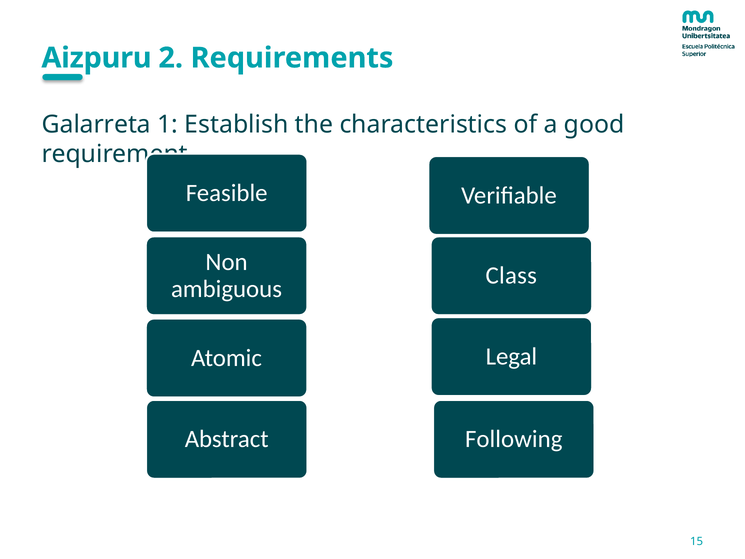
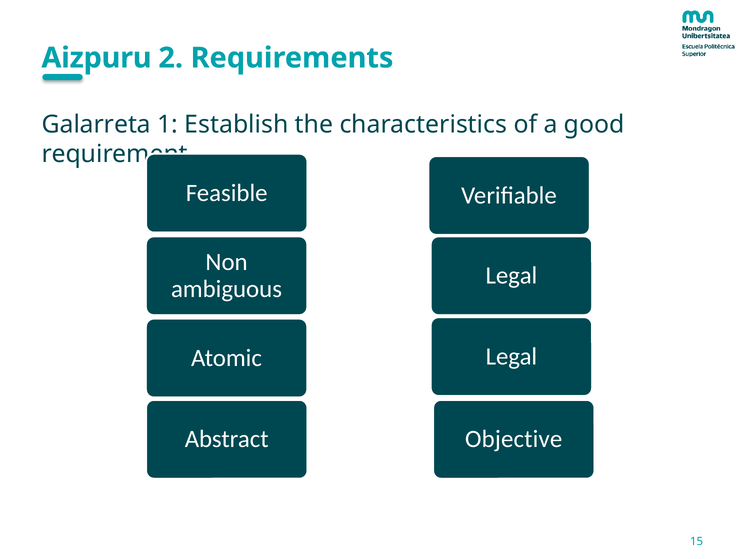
Class at (511, 276): Class -> Legal
Following: Following -> Objective
